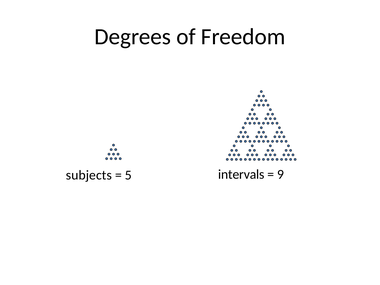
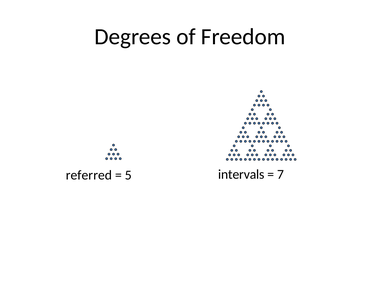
subjects: subjects -> referred
9: 9 -> 7
